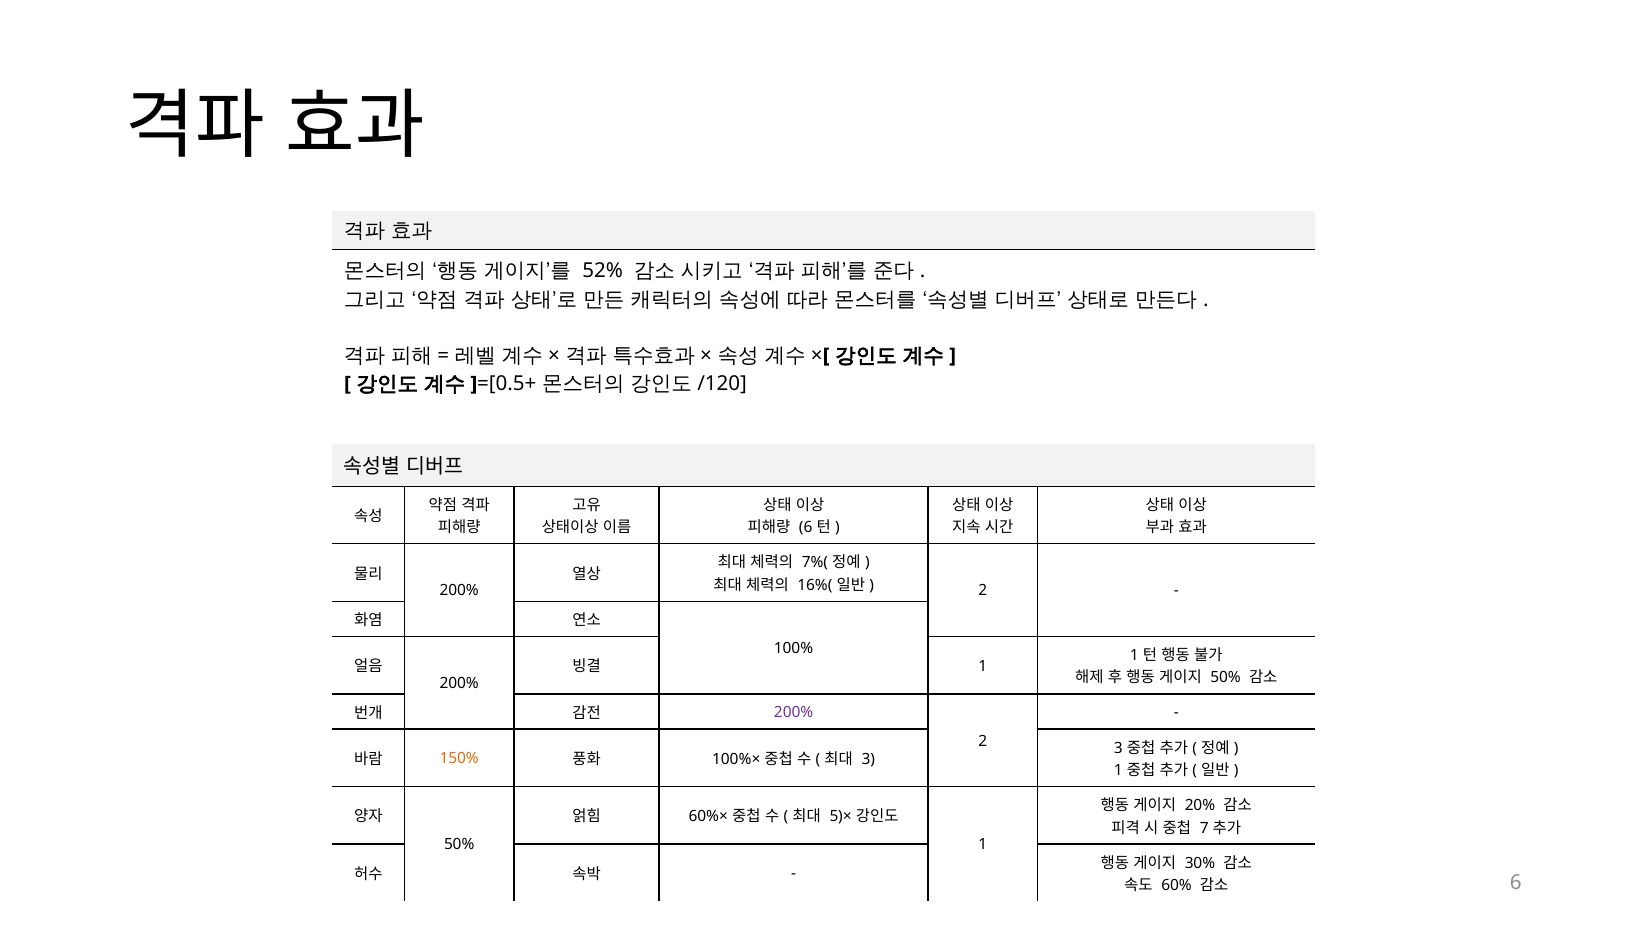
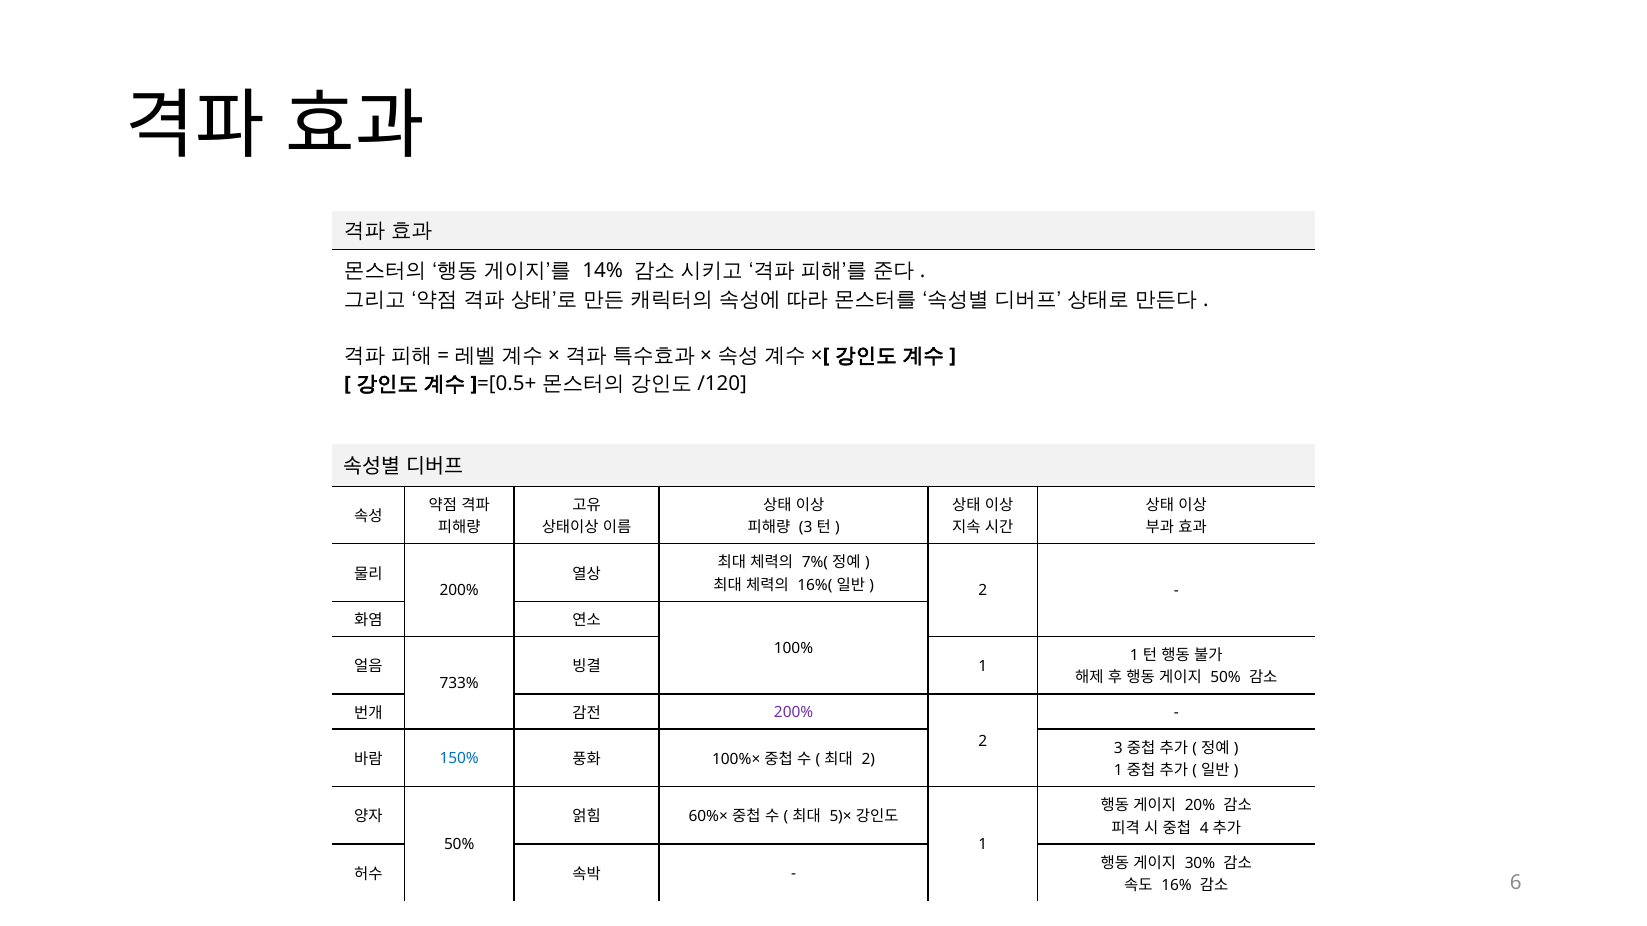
52%: 52% -> 14%
6 at (806, 528): 6 -> 3
200% at (459, 684): 200% -> 733%
150% colour: orange -> blue
3 at (868, 760): 3 -> 2
7: 7 -> 4
60%: 60% -> 16%
